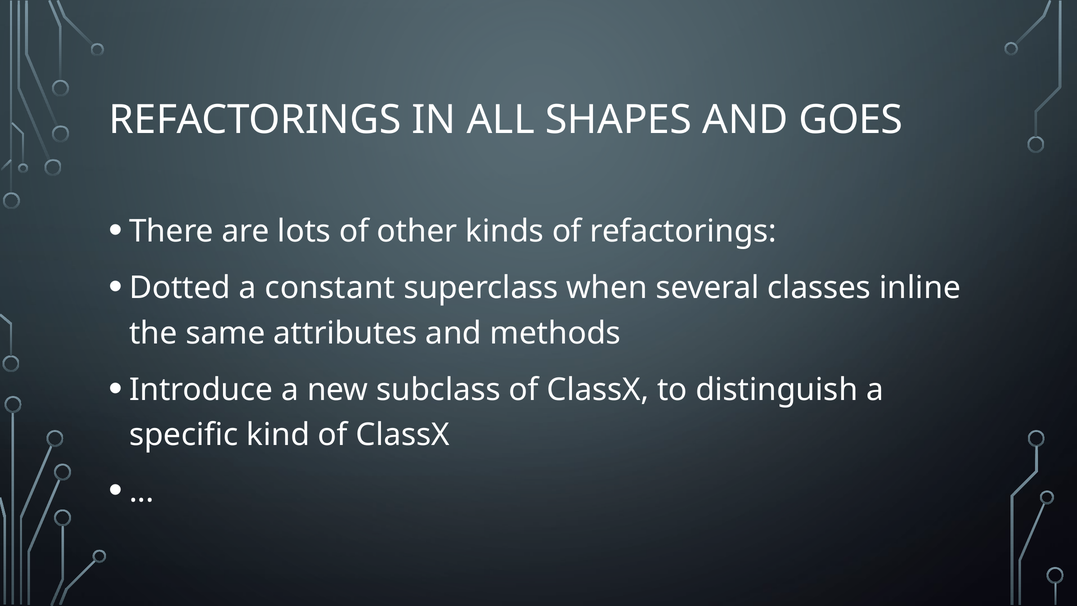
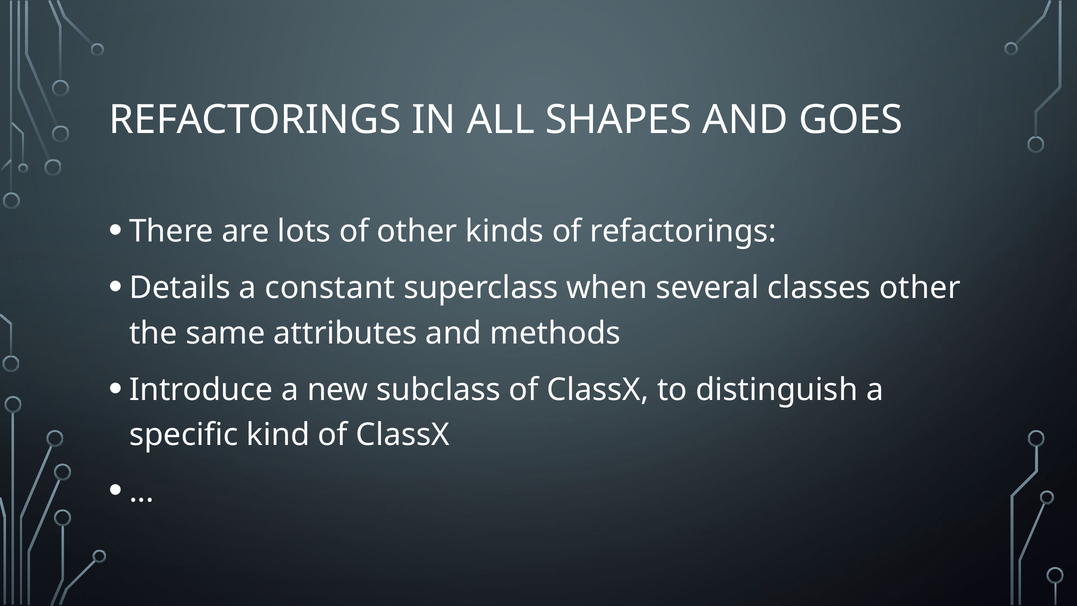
Dotted: Dotted -> Details
classes inline: inline -> other
